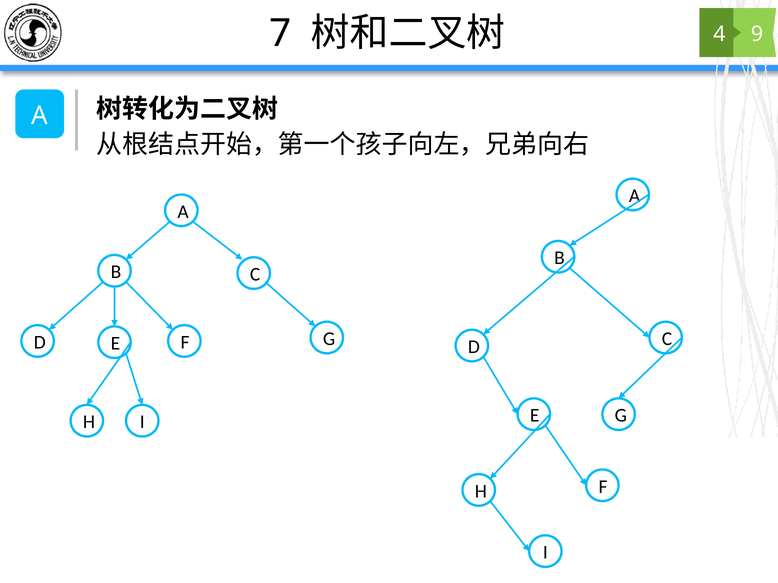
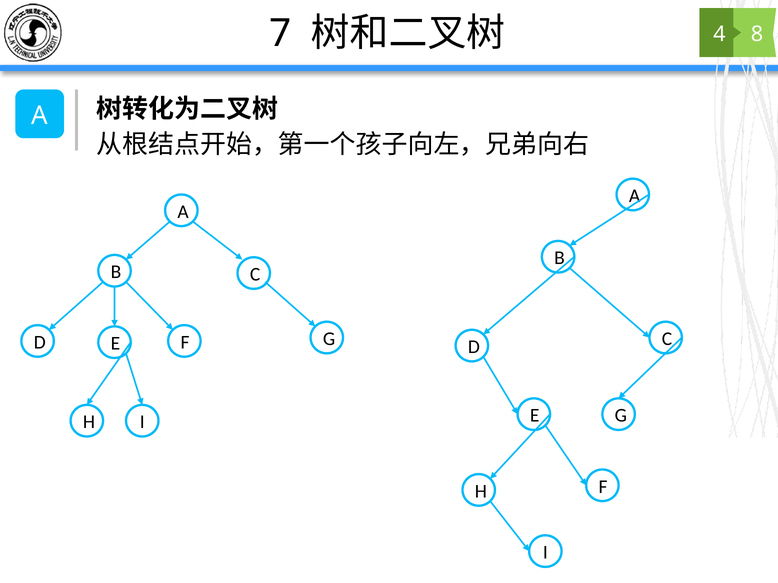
9: 9 -> 8
